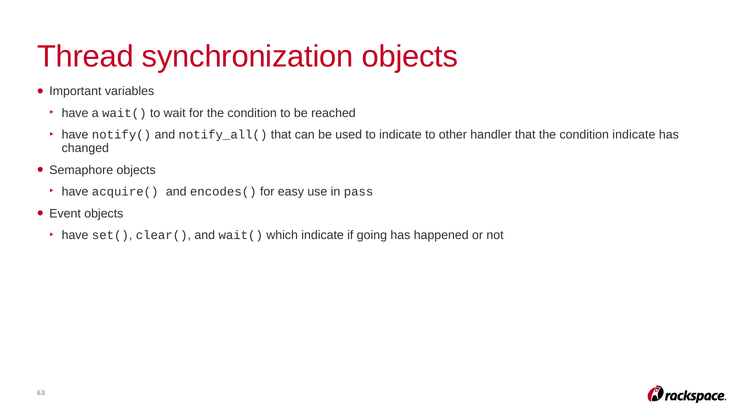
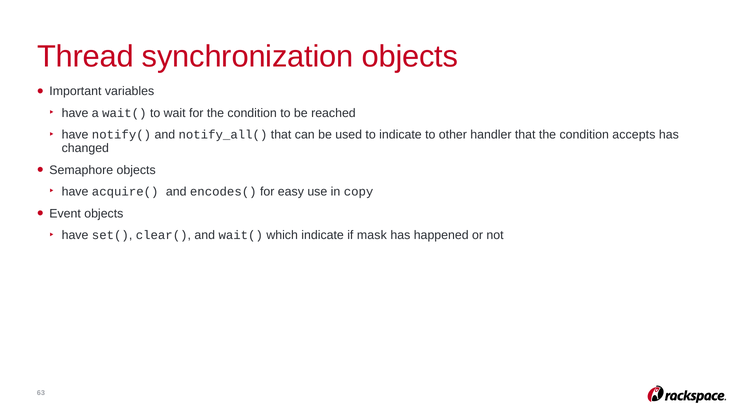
condition indicate: indicate -> accepts
pass: pass -> copy
going: going -> mask
